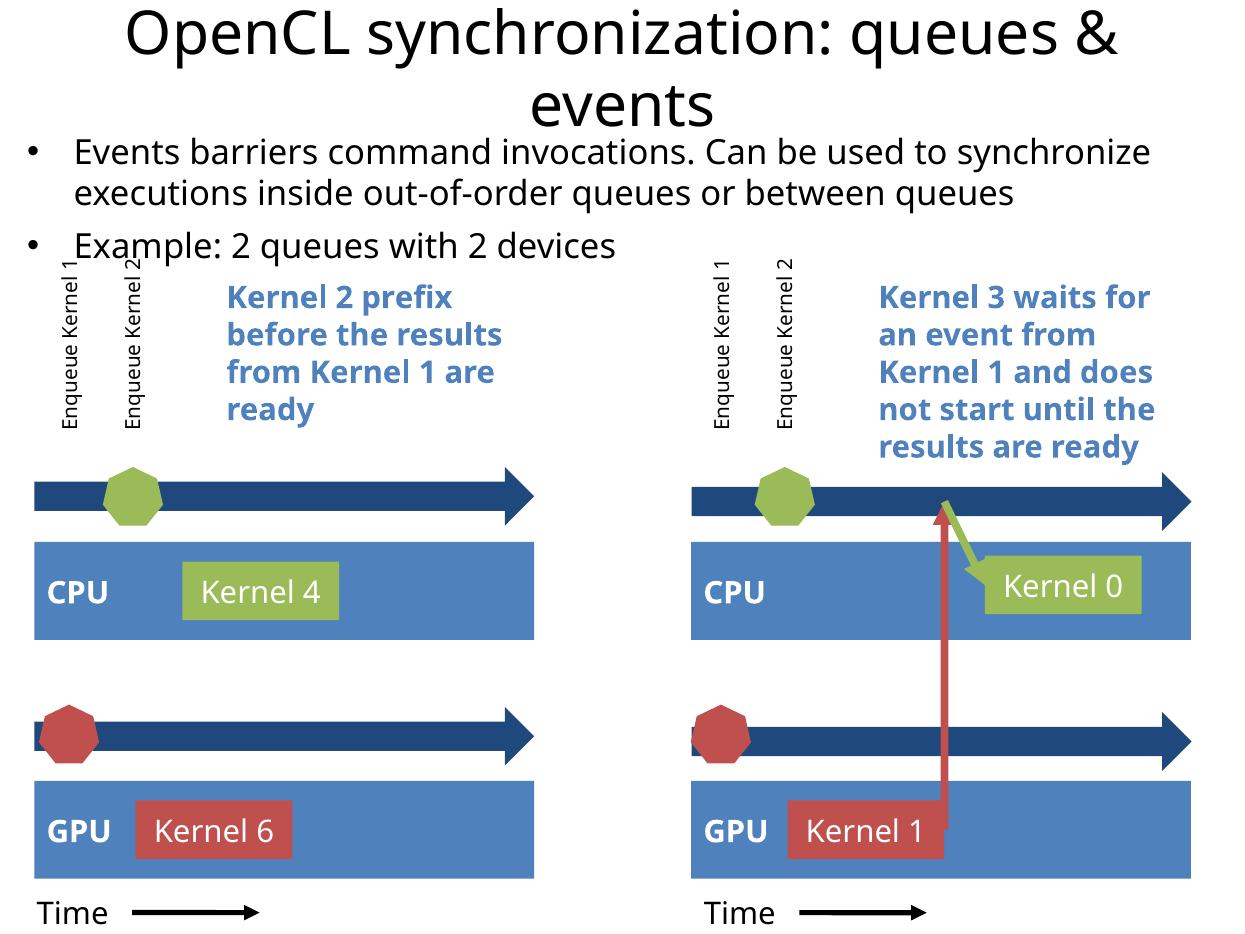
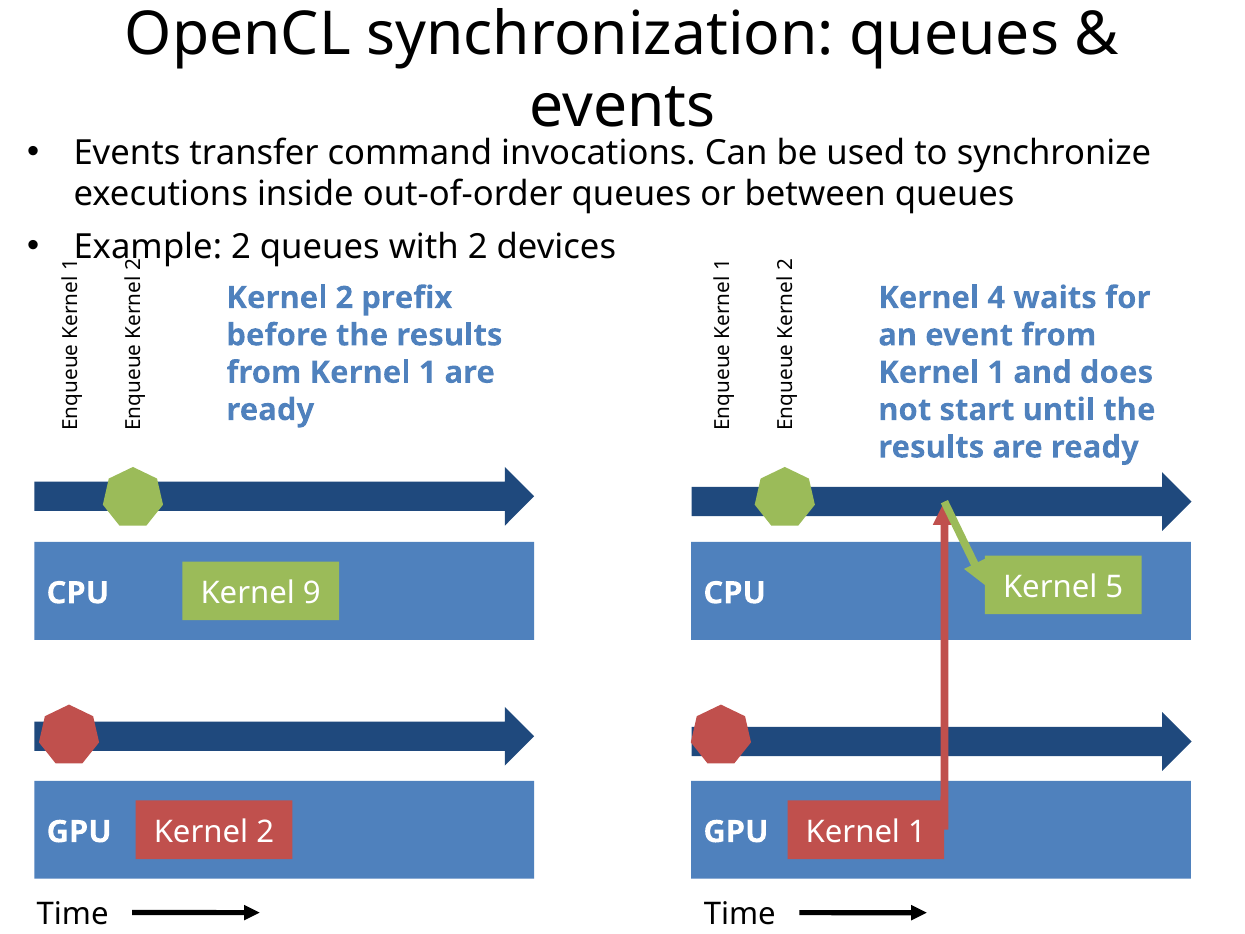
barriers: barriers -> transfer
3: 3 -> 4
0: 0 -> 5
4: 4 -> 9
6 at (265, 832): 6 -> 2
